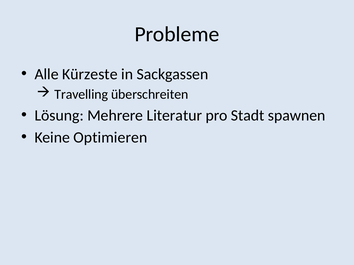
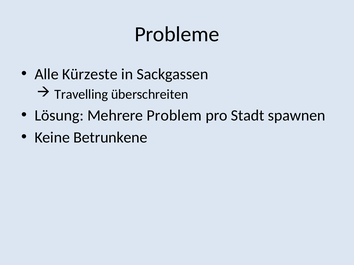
Literatur: Literatur -> Problem
Optimieren: Optimieren -> Betrunkene
